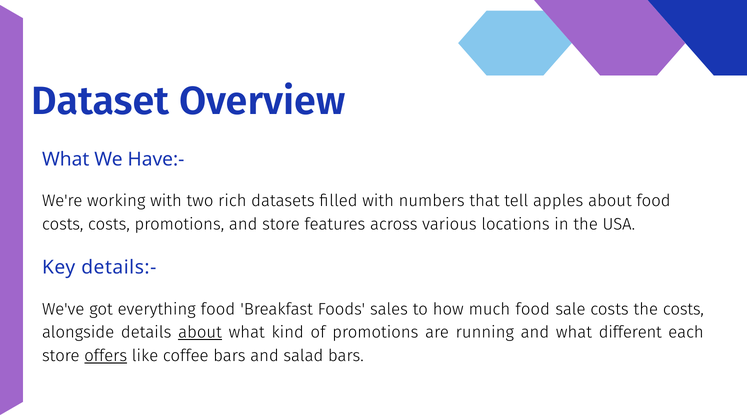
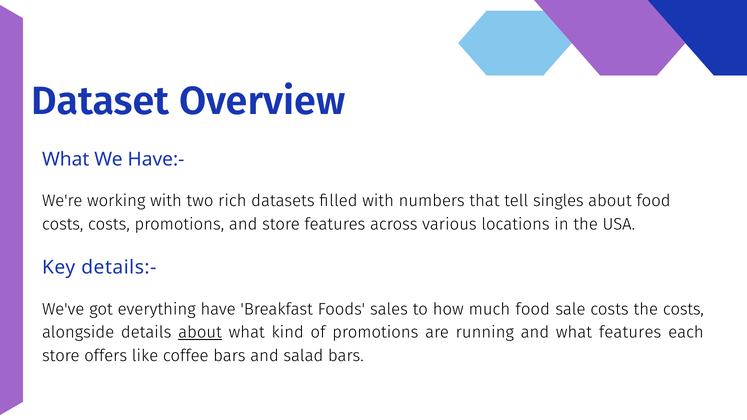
apples: apples -> singles
everything food: food -> have
what different: different -> features
offers underline: present -> none
